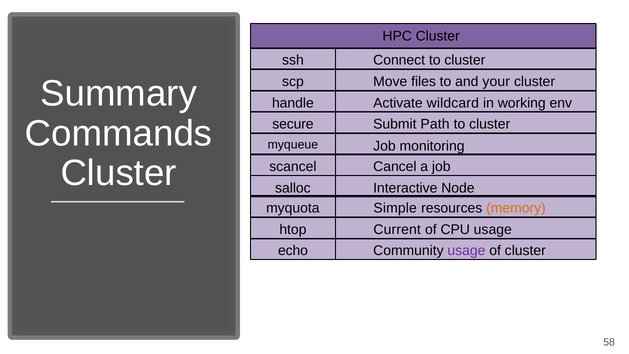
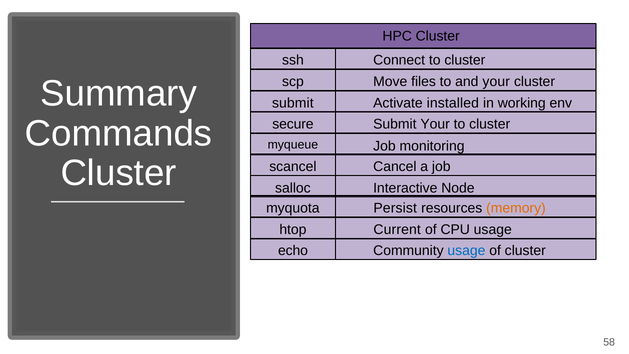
handle at (293, 103): handle -> submit
wildcard: wildcard -> installed
Submit Path: Path -> Your
Simple: Simple -> Persist
usage at (466, 251) colour: purple -> blue
